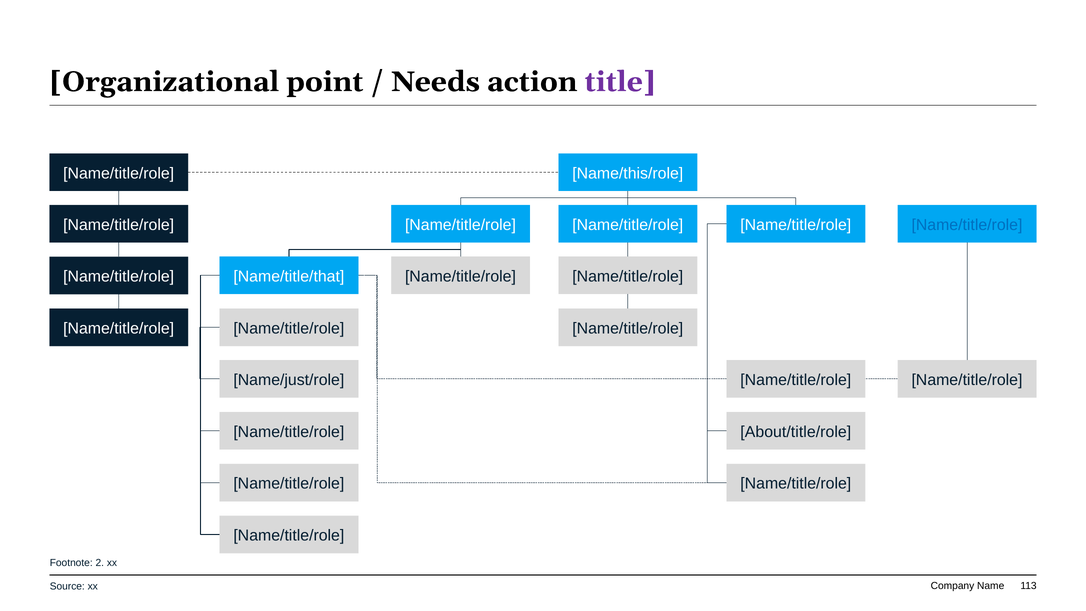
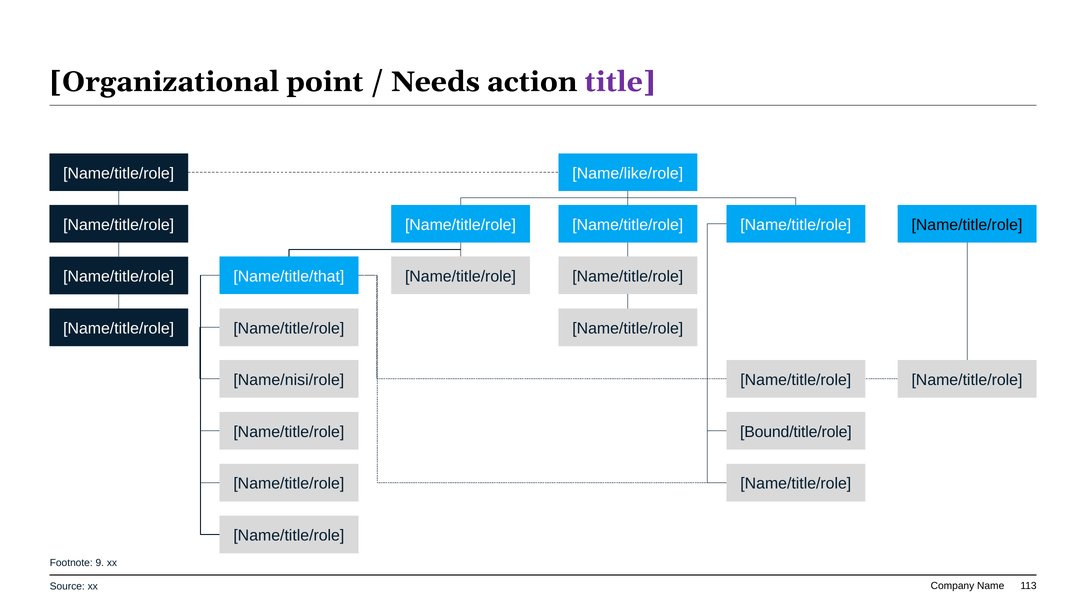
Name/this/role: Name/this/role -> Name/like/role
Name/title/role at (967, 225) colour: blue -> black
Name/just/role: Name/just/role -> Name/nisi/role
About/title/role: About/title/role -> Bound/title/role
2: 2 -> 9
